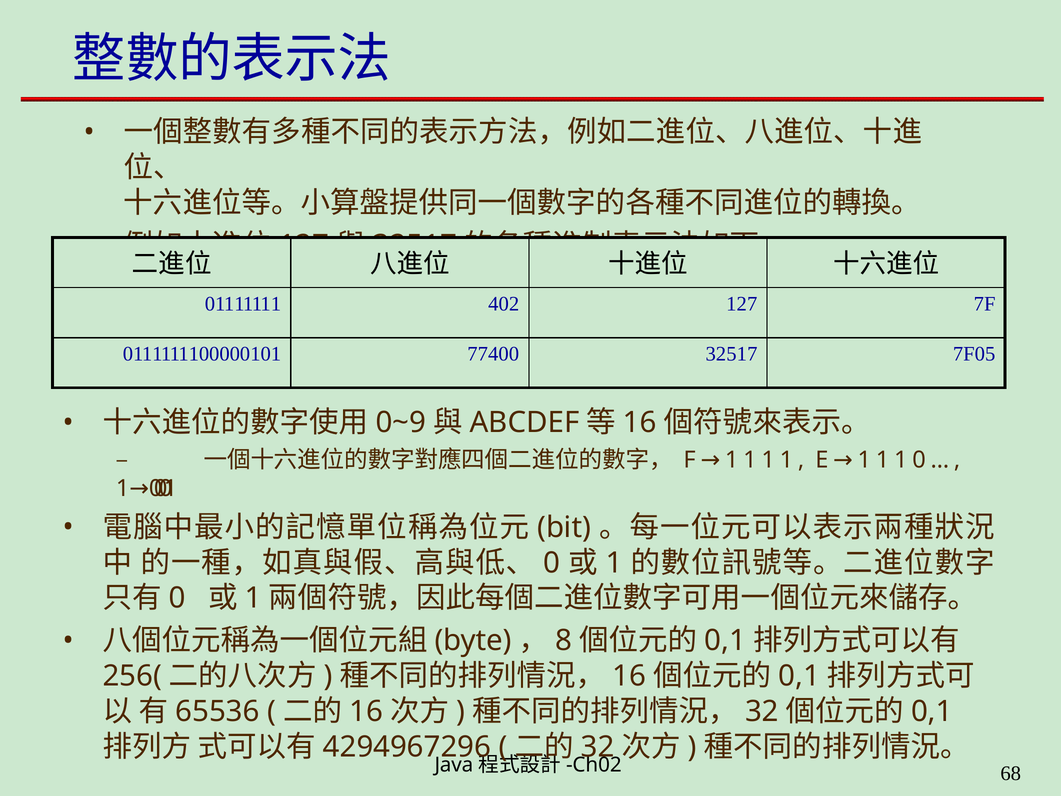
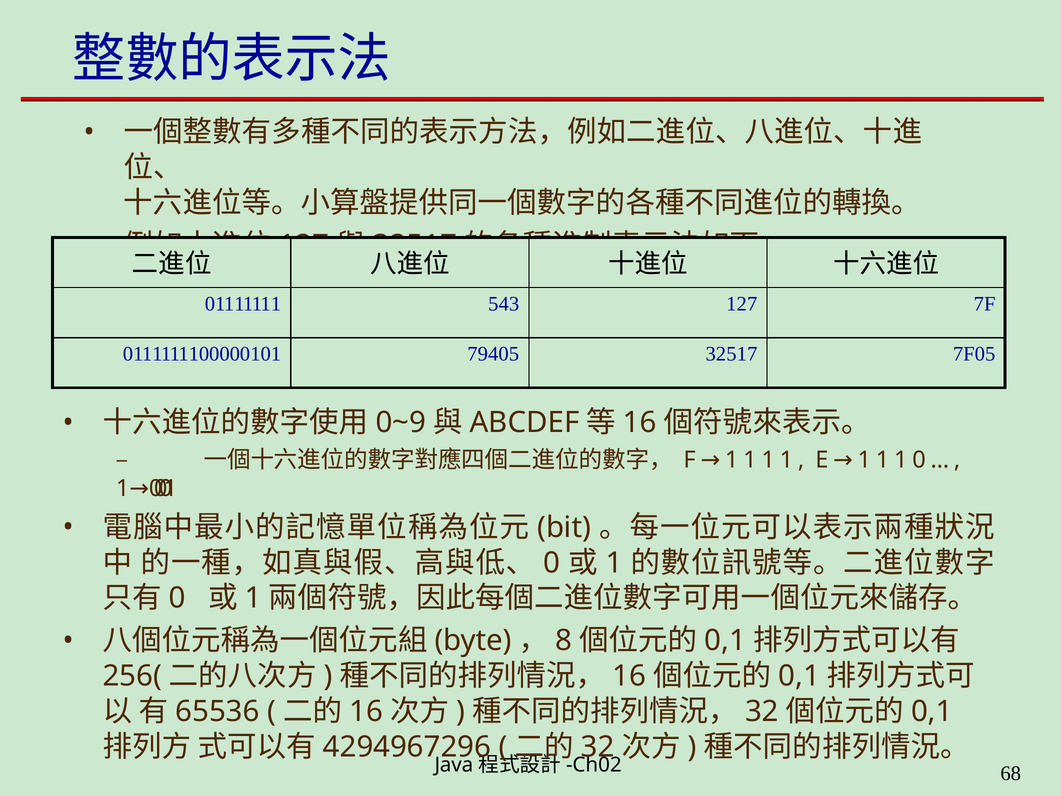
402: 402 -> 543
77400: 77400 -> 79405
